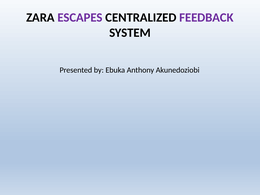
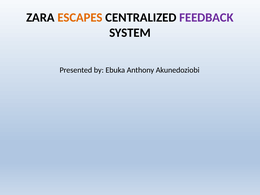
ESCAPES colour: purple -> orange
